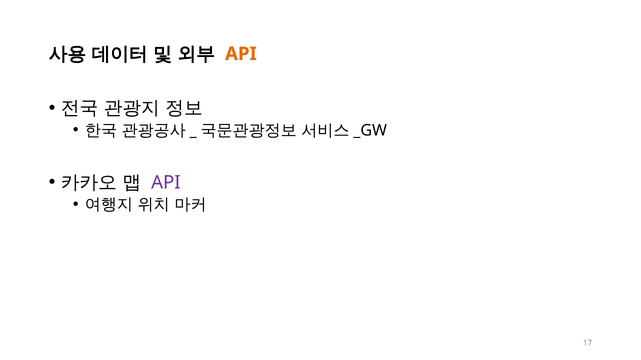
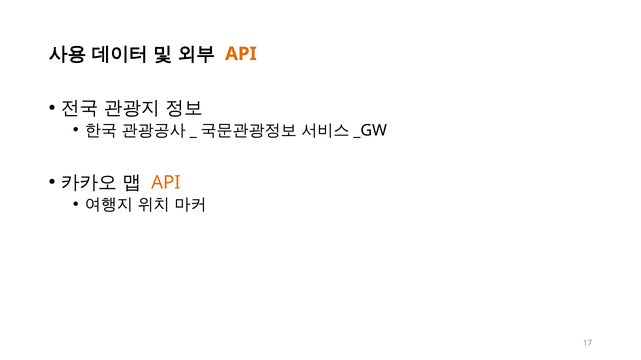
API at (166, 183) colour: purple -> orange
